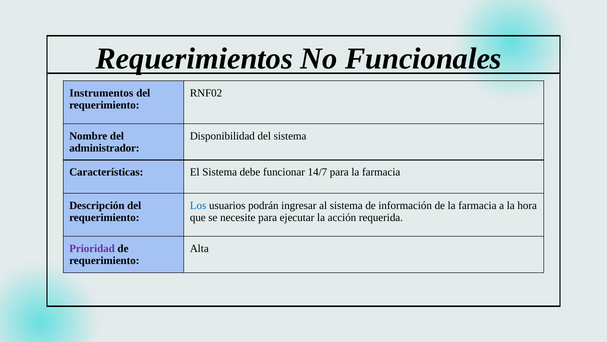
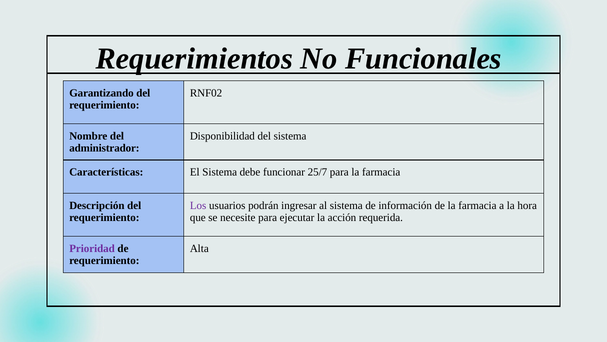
Instrumentos: Instrumentos -> Garantizando
14/7: 14/7 -> 25/7
Los colour: blue -> purple
